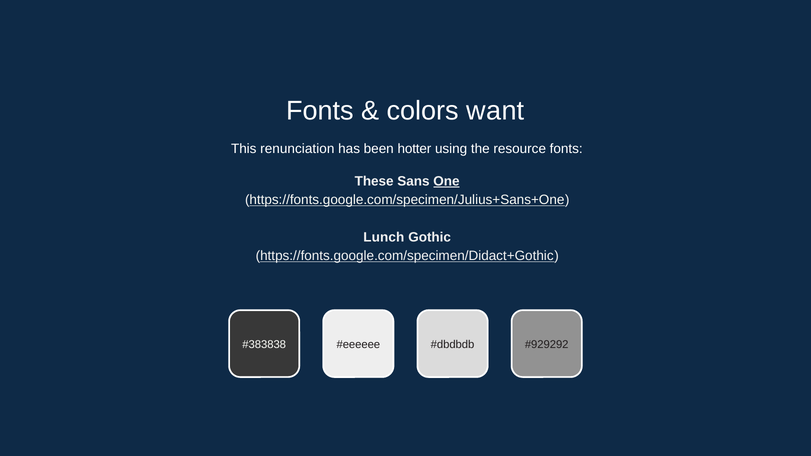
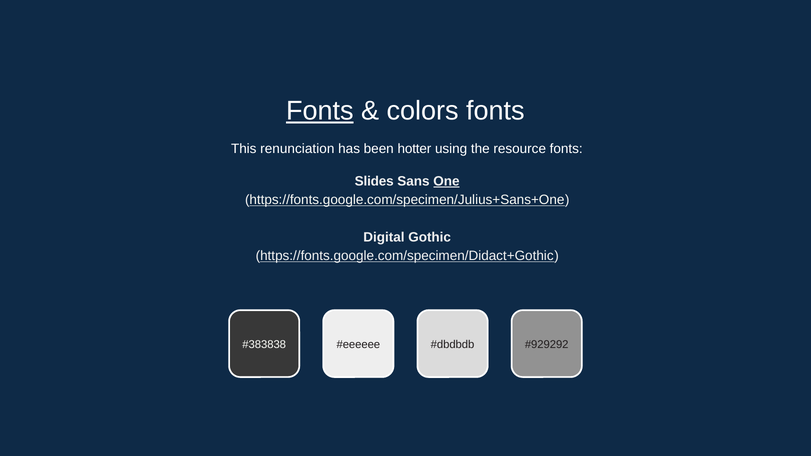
Fonts at (320, 111) underline: none -> present
colors want: want -> fonts
These: These -> Slides
Lunch: Lunch -> Digital
